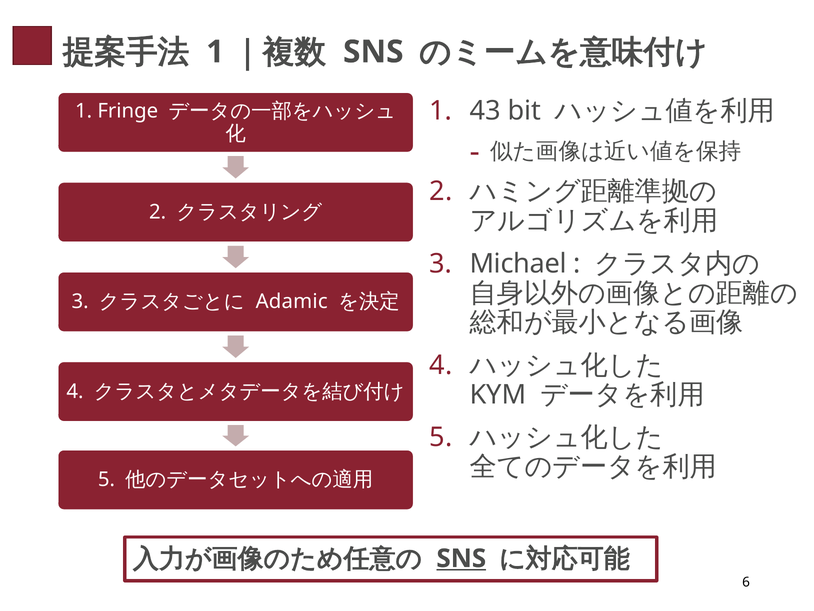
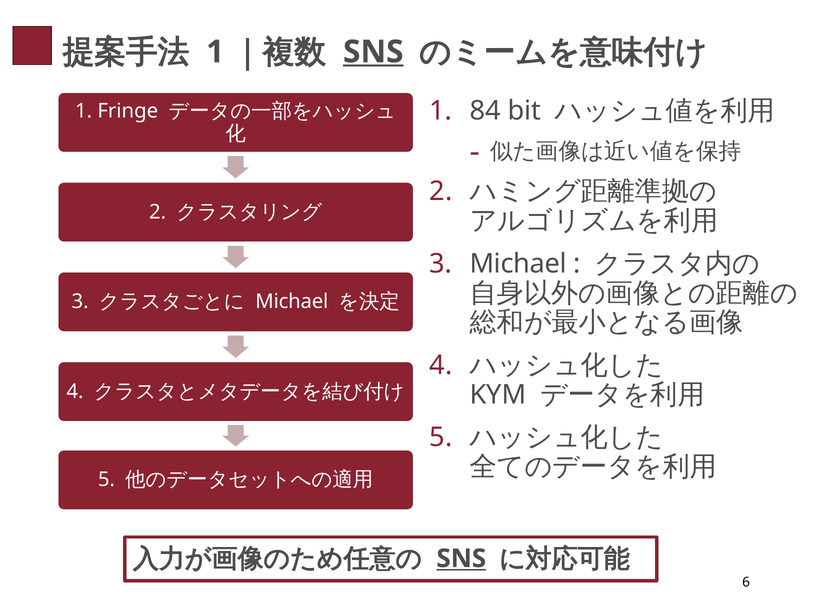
SNS at (373, 52) underline: none -> present
43: 43 -> 84
Adamic at (292, 302): Adamic -> Michael
